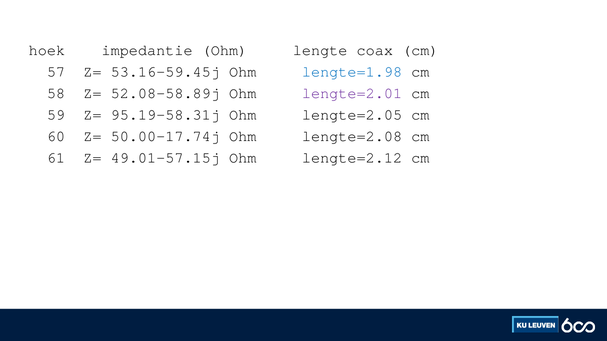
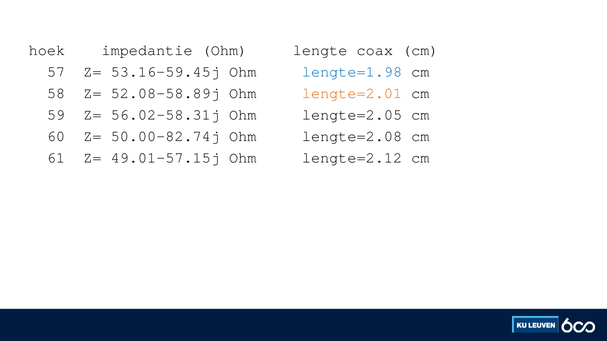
lengte=2.01 colour: purple -> orange
95.19-58.31j: 95.19-58.31j -> 56.02-58.31j
50.00-17.74j: 50.00-17.74j -> 50.00-82.74j
